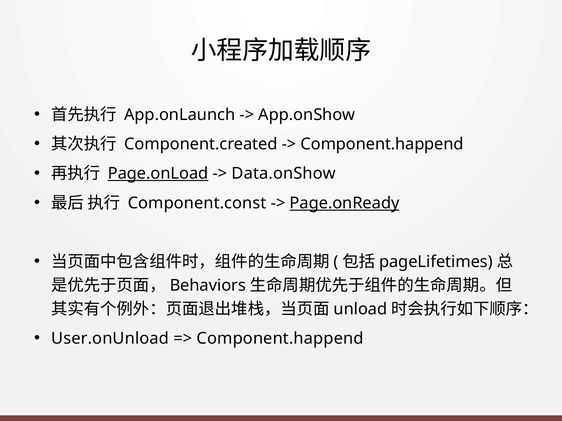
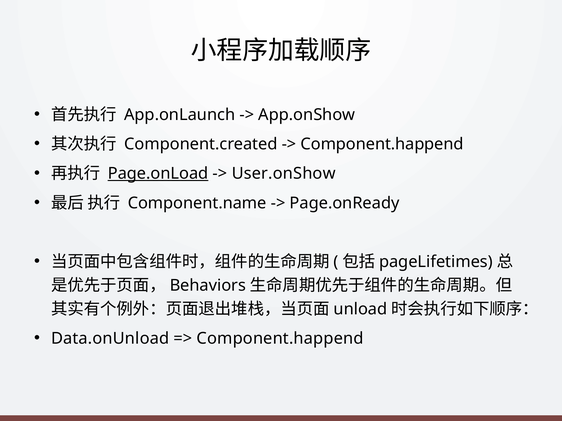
Data.onShow: Data.onShow -> User.onShow
Component.const: Component.const -> Component.name
Page.onReady underline: present -> none
User.onUnload: User.onUnload -> Data.onUnload
